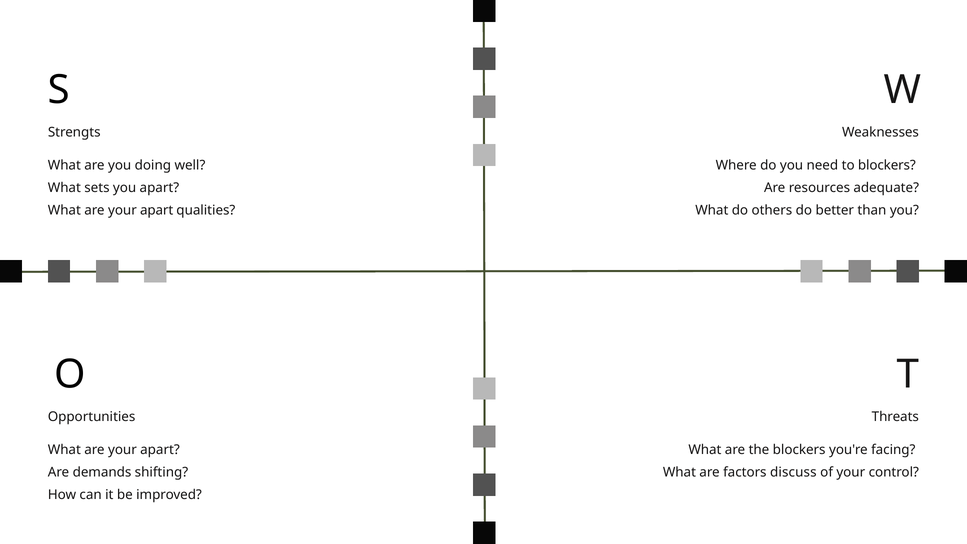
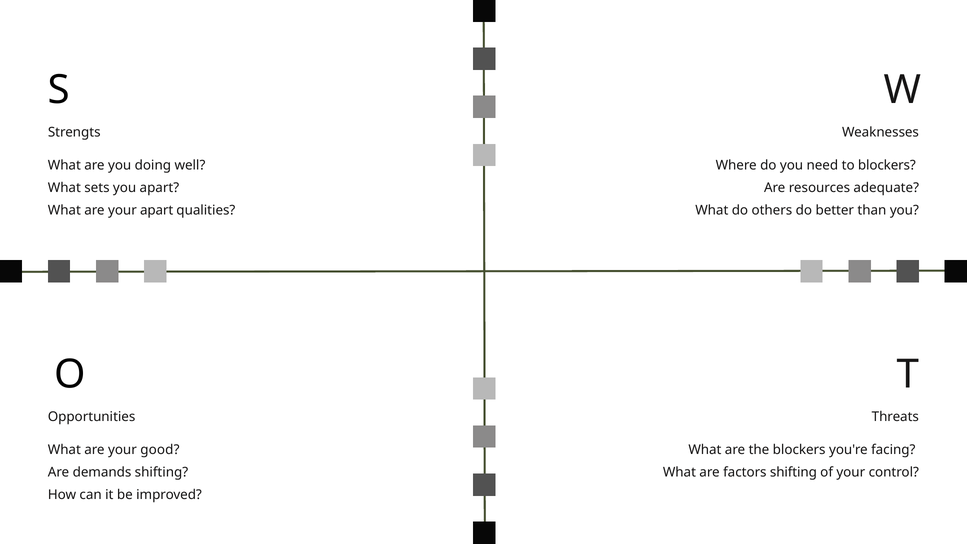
apart at (160, 450): apart -> good
factors discuss: discuss -> shifting
